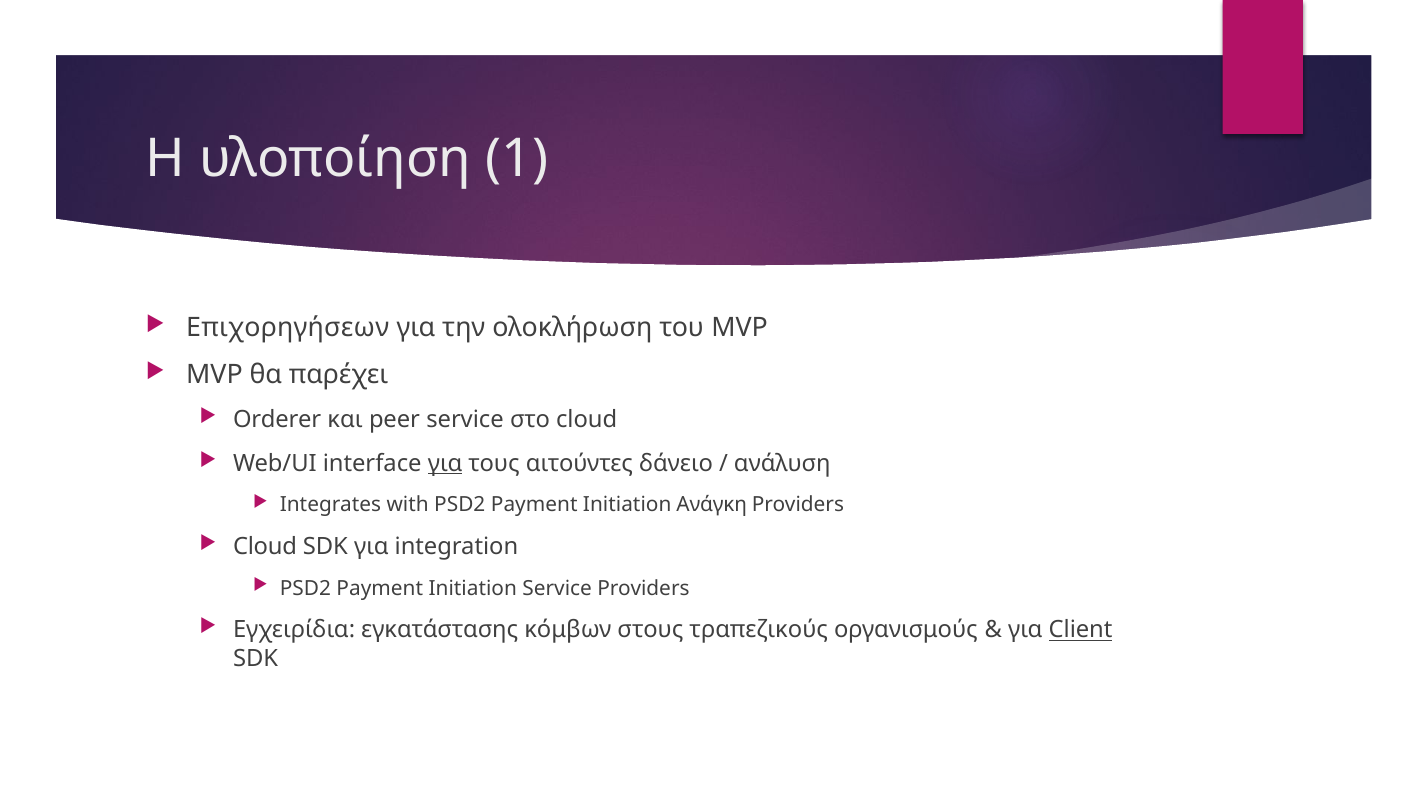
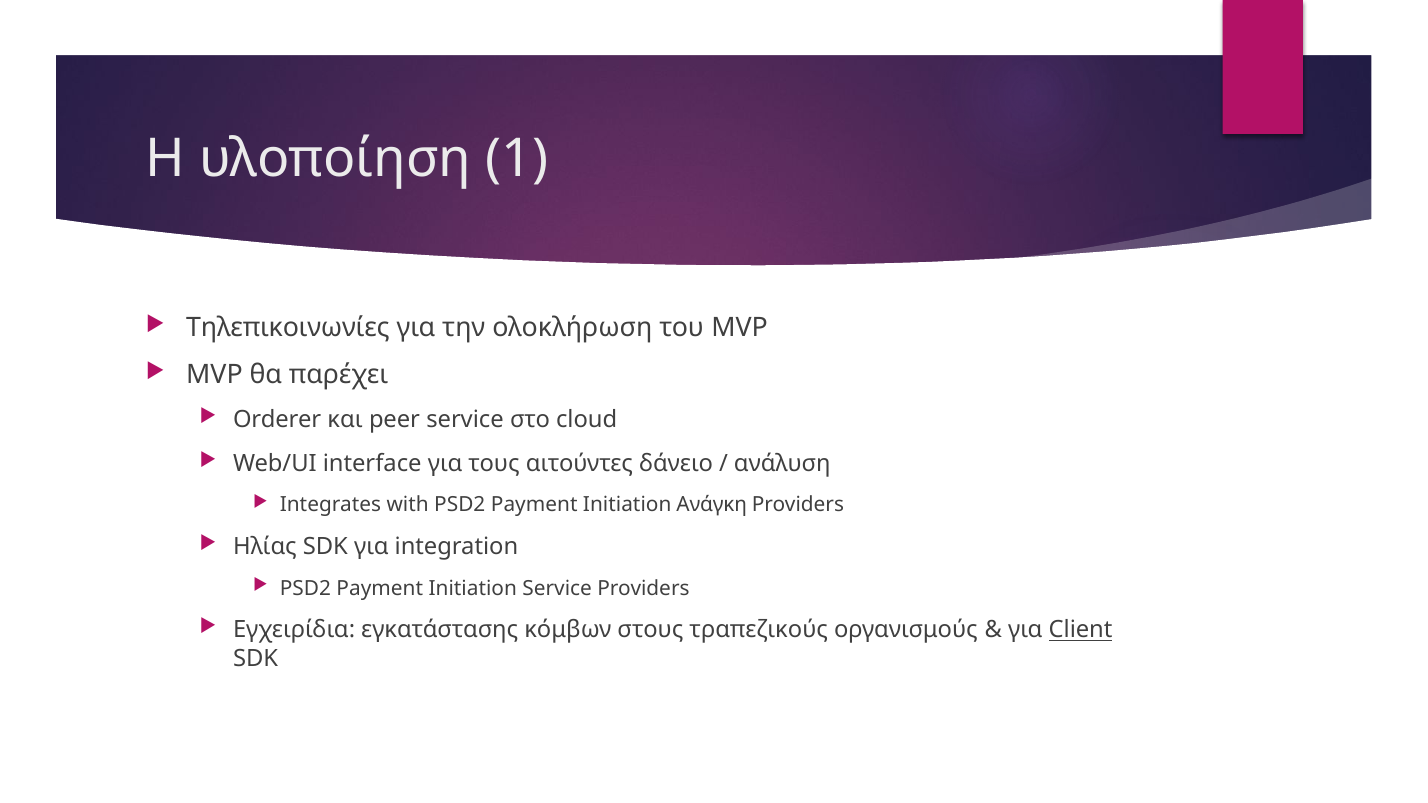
Επιχορηγήσεων: Επιχορηγήσεων -> Τηλεπικοινωνίες
για at (445, 464) underline: present -> none
Cloud at (265, 547): Cloud -> Ηλίας
